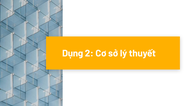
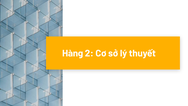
Dụng: Dụng -> Hàng
